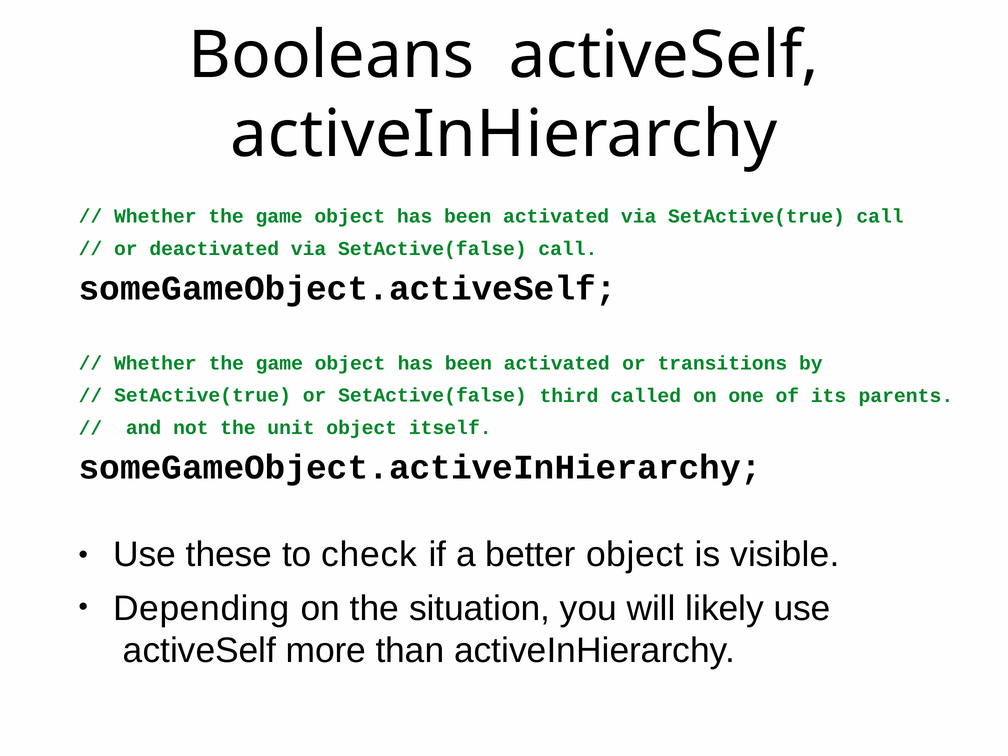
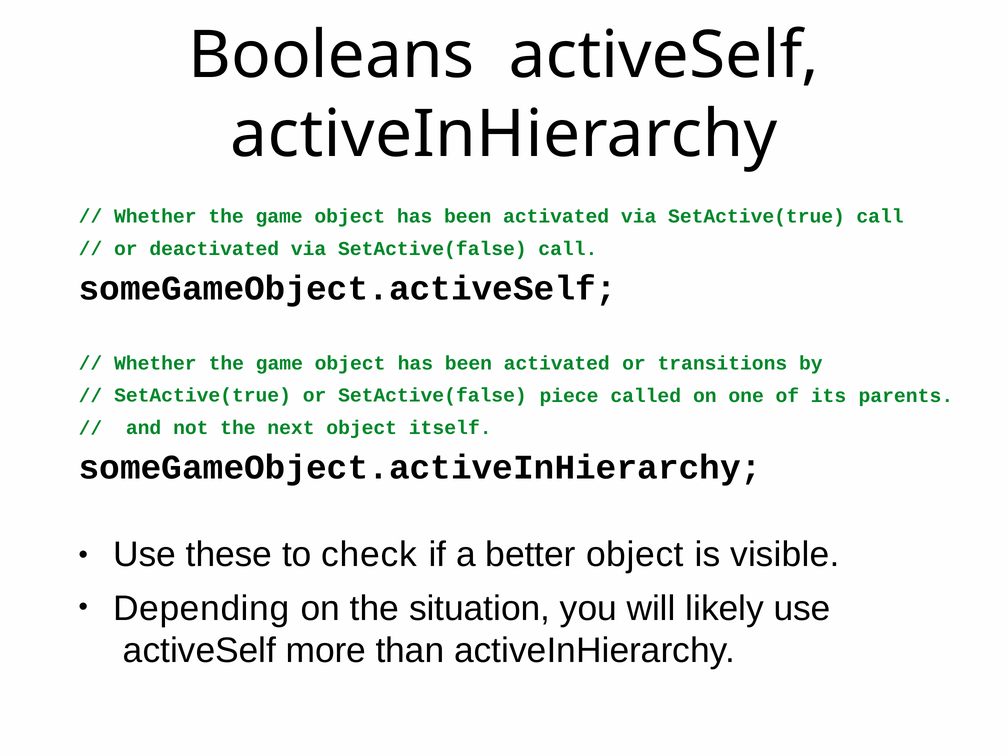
third: third -> piece
unit: unit -> next
